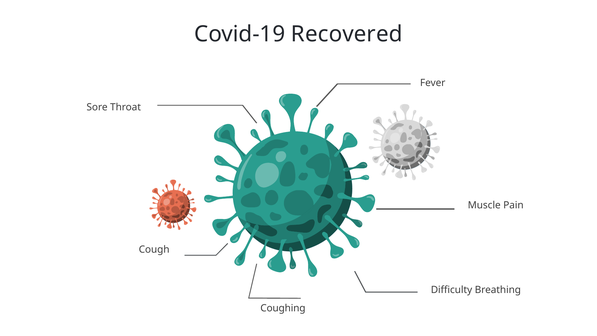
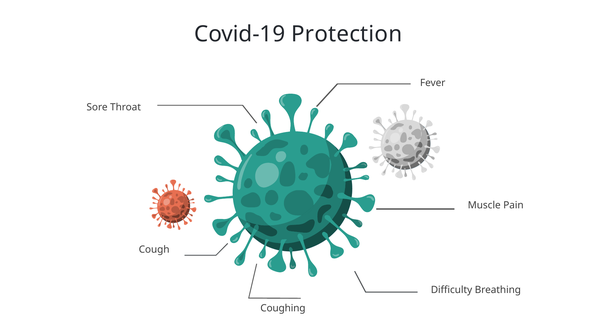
Recovered: Recovered -> Protection
